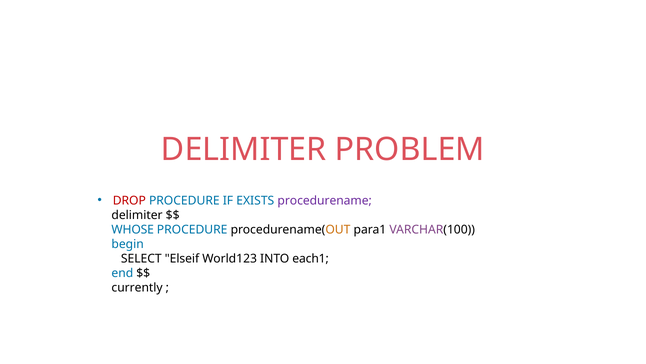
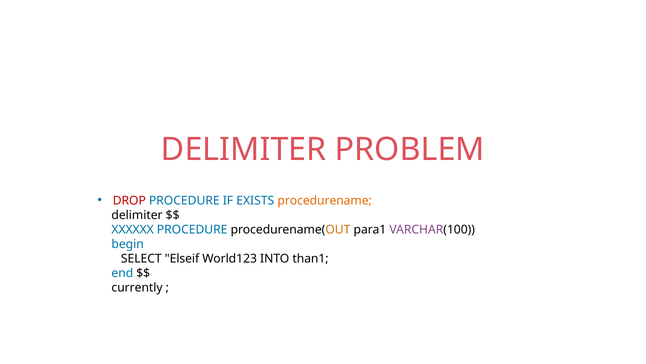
procedurename colour: purple -> orange
WHOSE: WHOSE -> XXXXXX
each1: each1 -> than1
